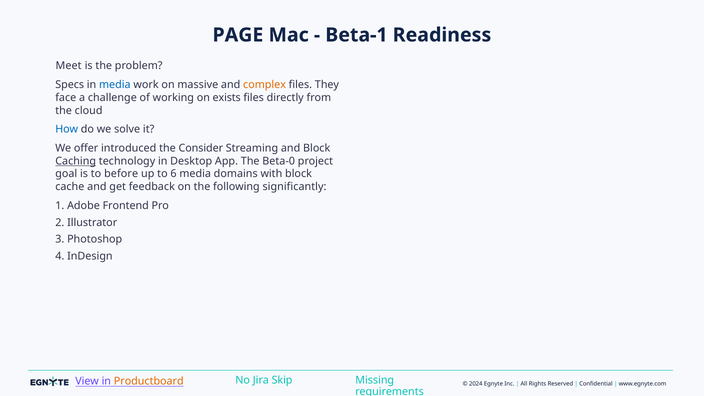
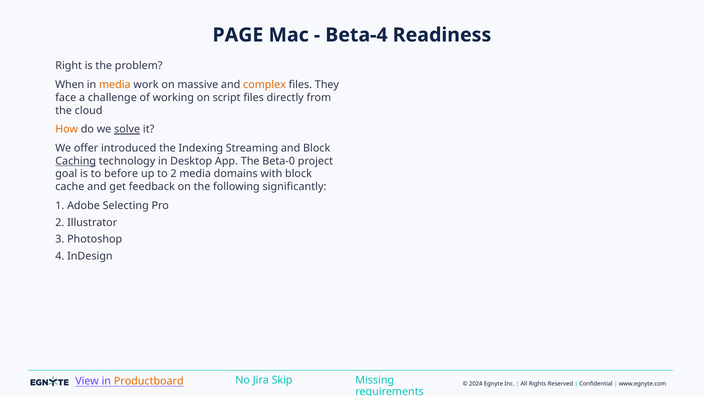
Beta-1: Beta-1 -> Beta-4
Meet: Meet -> Right
Specs: Specs -> When
media at (115, 85) colour: blue -> orange
exists: exists -> script
How colour: blue -> orange
solve underline: none -> present
Consider: Consider -> Indexing
to 6: 6 -> 2
Frontend: Frontend -> Selecting
